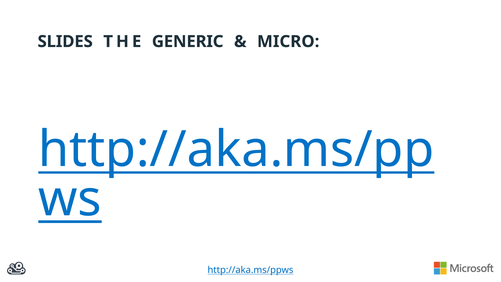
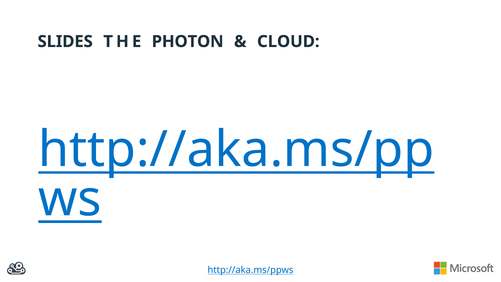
GENERIC: GENERIC -> PHOTON
MICRO: MICRO -> CLOUD
